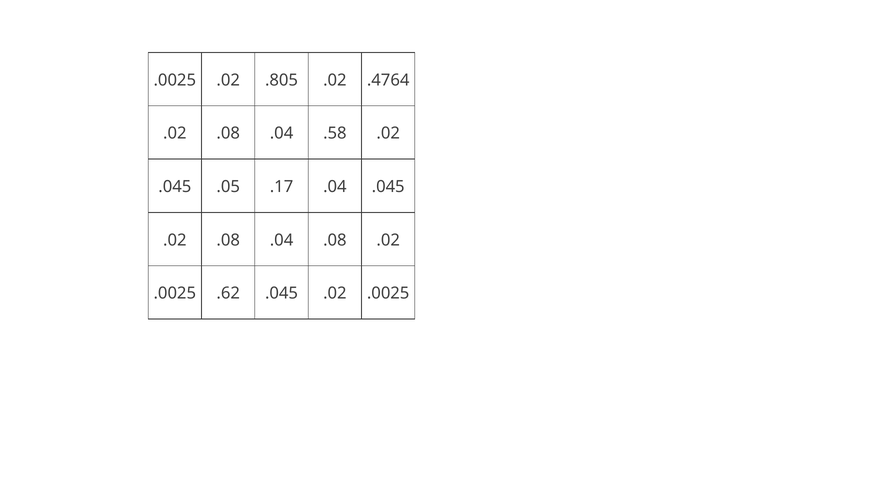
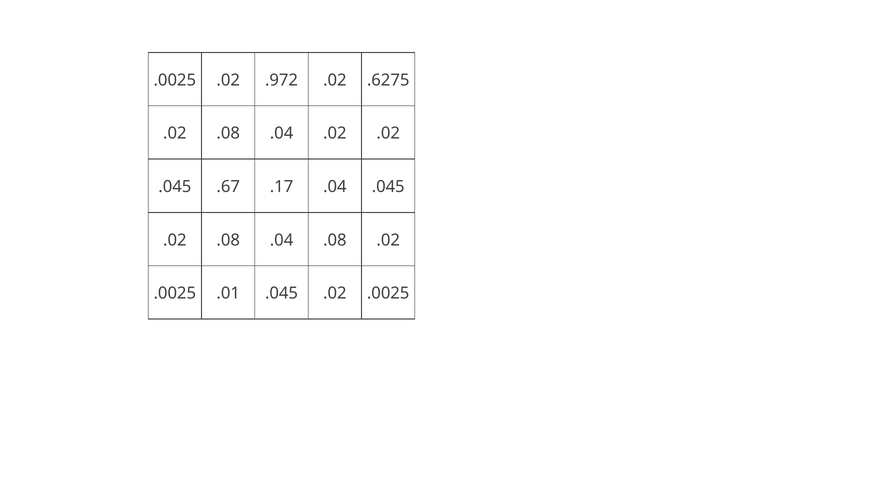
.805: .805 -> .972
.4764: .4764 -> .6275
.04 .58: .58 -> .02
.05: .05 -> .67
.62: .62 -> .01
